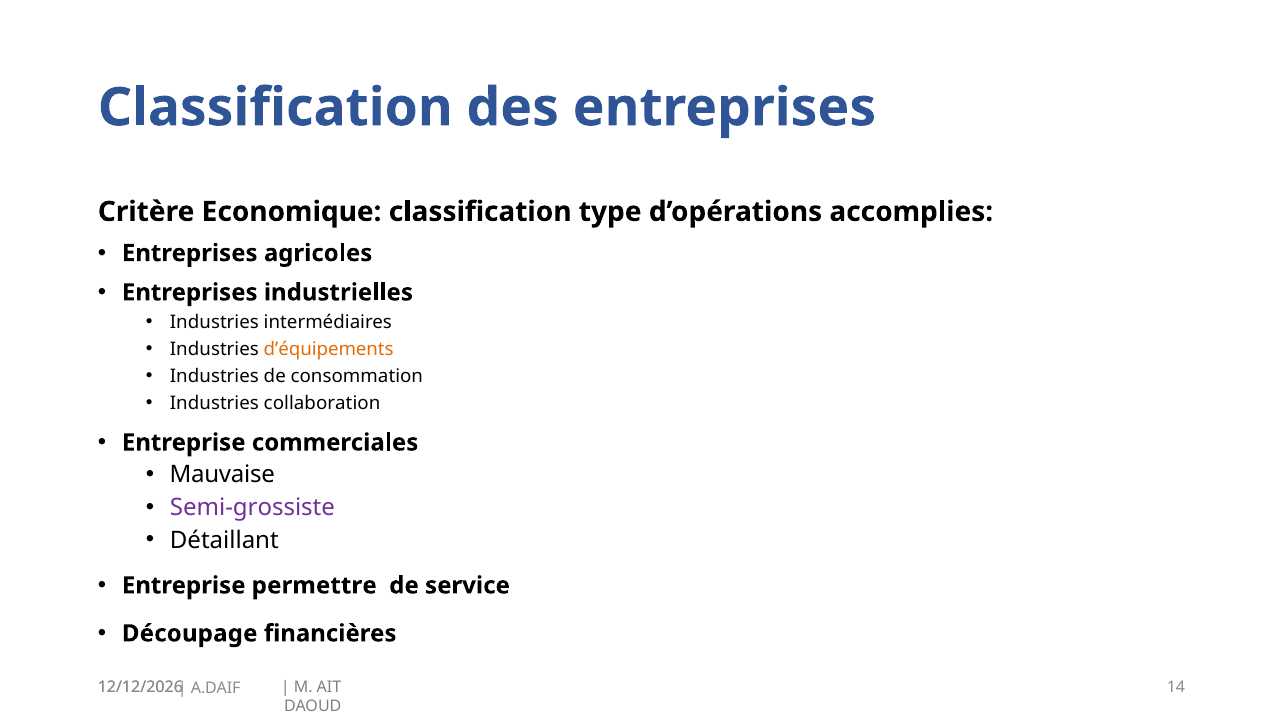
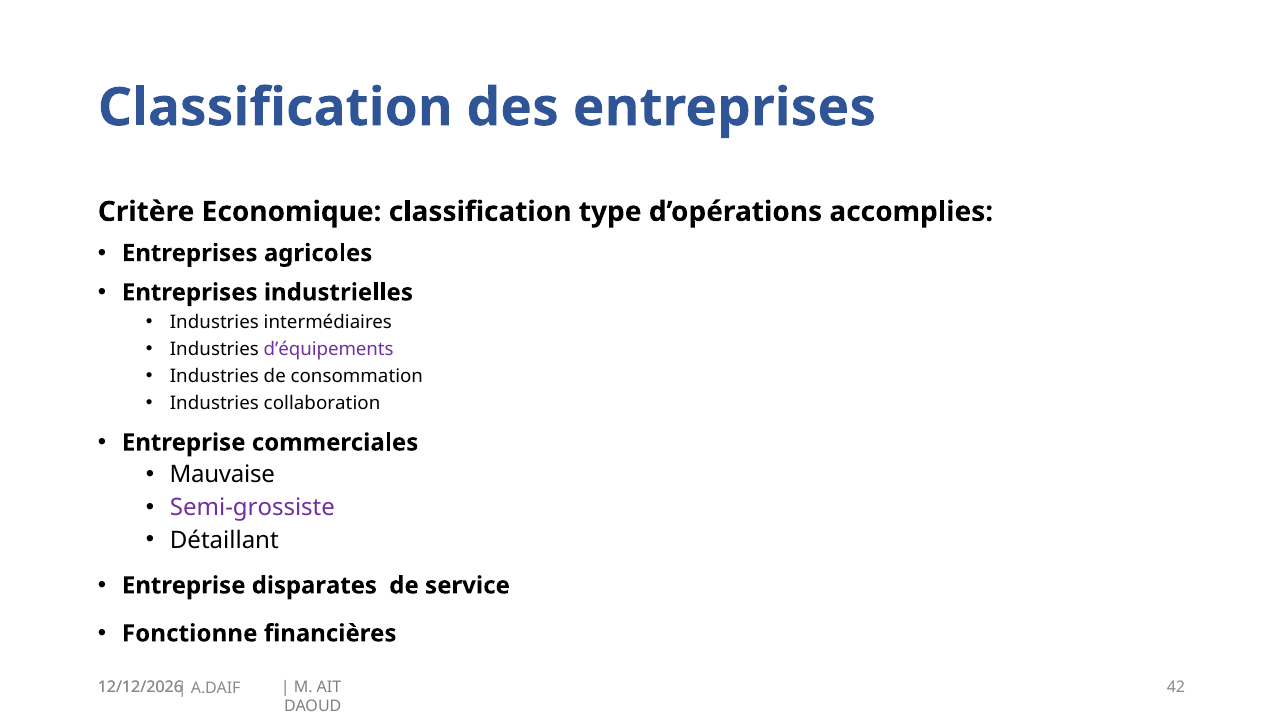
d’équipements colour: orange -> purple
permettre: permettre -> disparates
Découpage: Découpage -> Fonctionne
14: 14 -> 42
